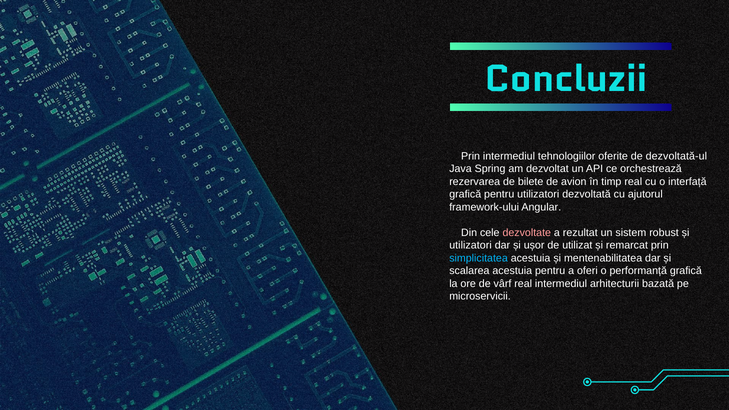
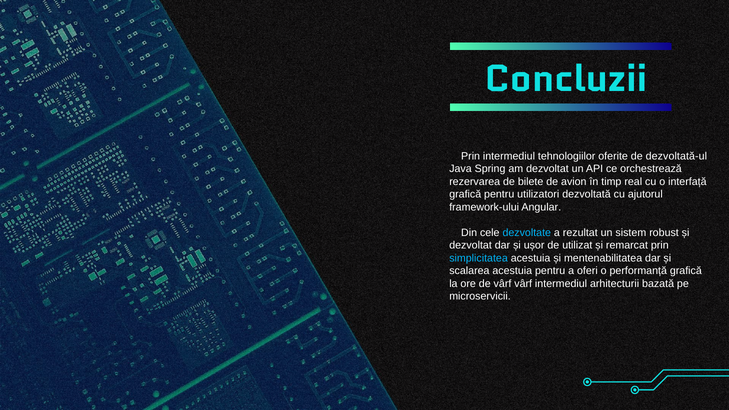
dezvoltate colour: pink -> light blue
utilizatori at (471, 245): utilizatori -> dezvoltat
vârf real: real -> vârf
